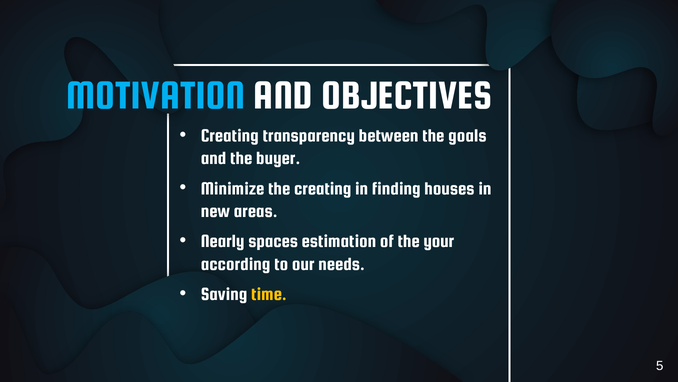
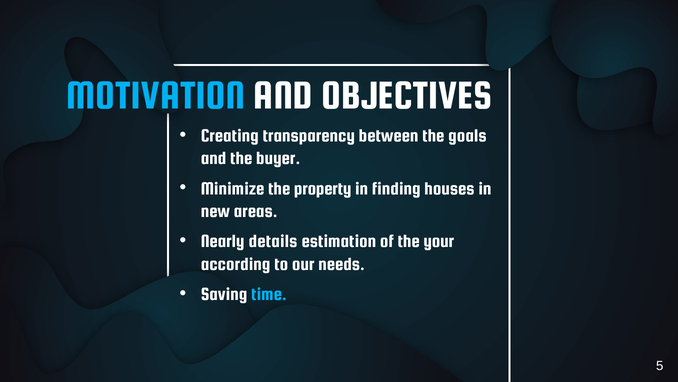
the creating: creating -> property
spaces: spaces -> details
time colour: yellow -> light blue
